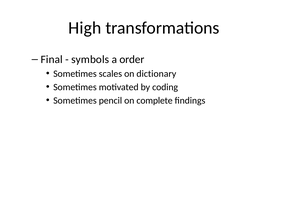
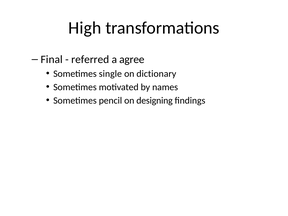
symbols: symbols -> referred
order: order -> agree
scales: scales -> single
coding: coding -> names
complete: complete -> designing
